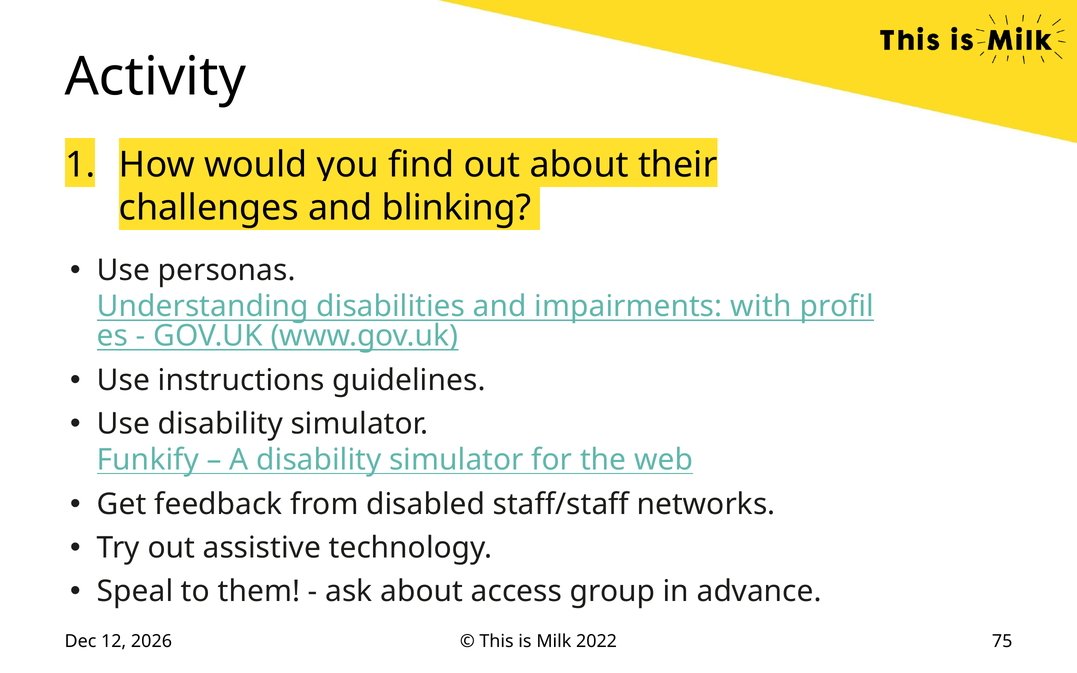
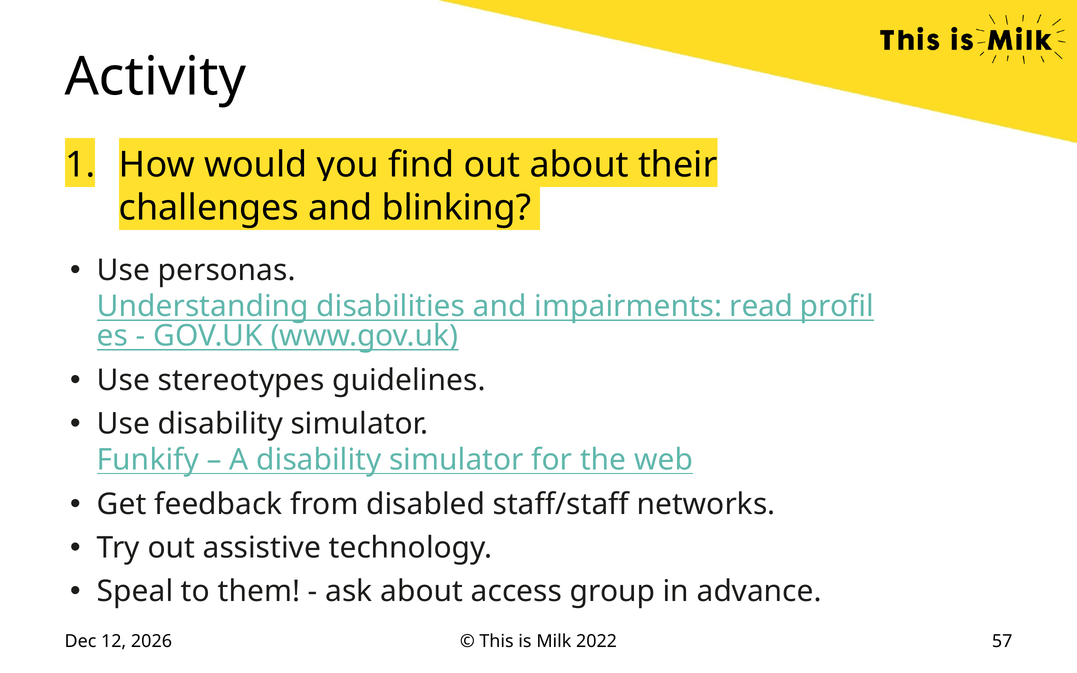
with: with -> read
instructions: instructions -> stereotypes
75: 75 -> 57
